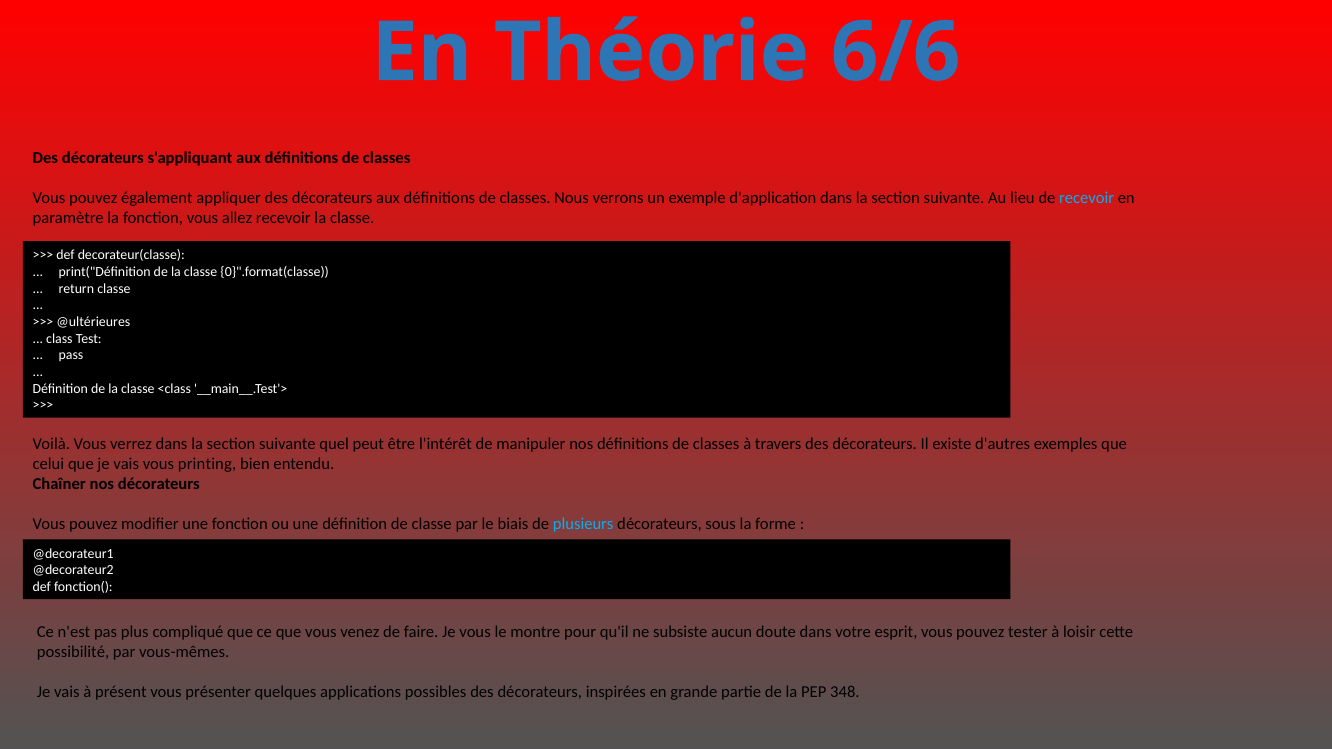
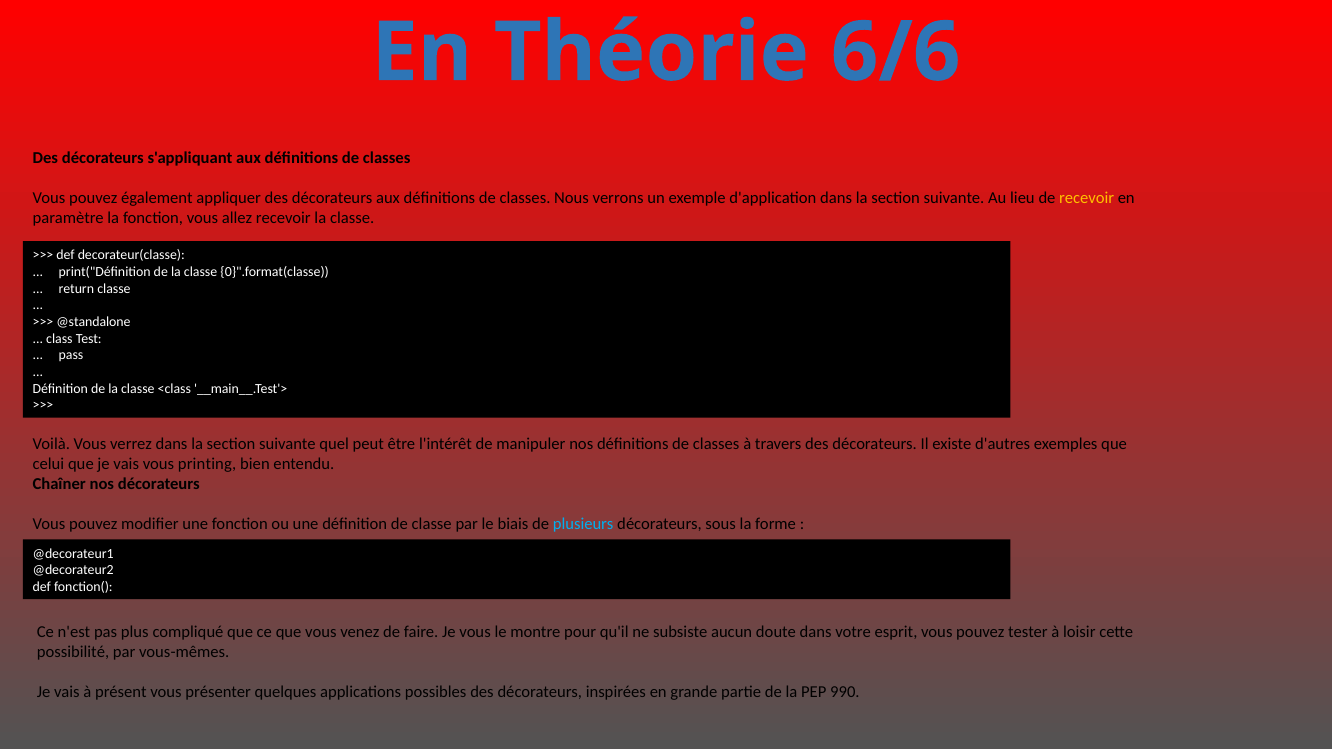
recevoir at (1087, 198) colour: light blue -> yellow
@ultérieures: @ultérieures -> @standalone
348: 348 -> 990
